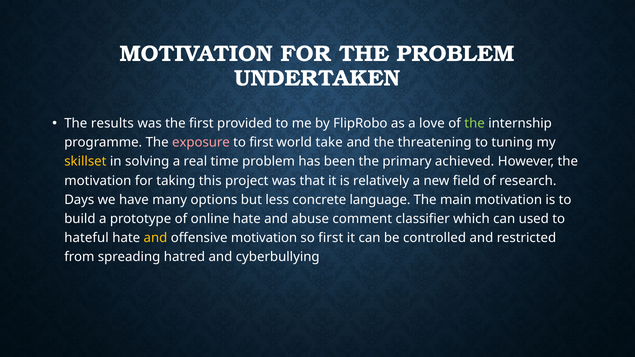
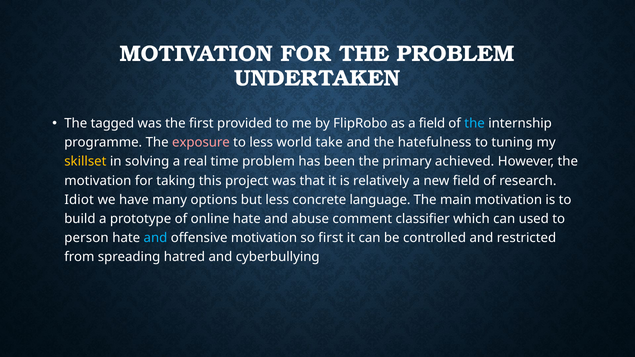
results: results -> tagged
a love: love -> field
the at (475, 124) colour: light green -> light blue
to first: first -> less
threatening: threatening -> hatefulness
Days: Days -> Idiot
hateful: hateful -> person
and at (155, 238) colour: yellow -> light blue
